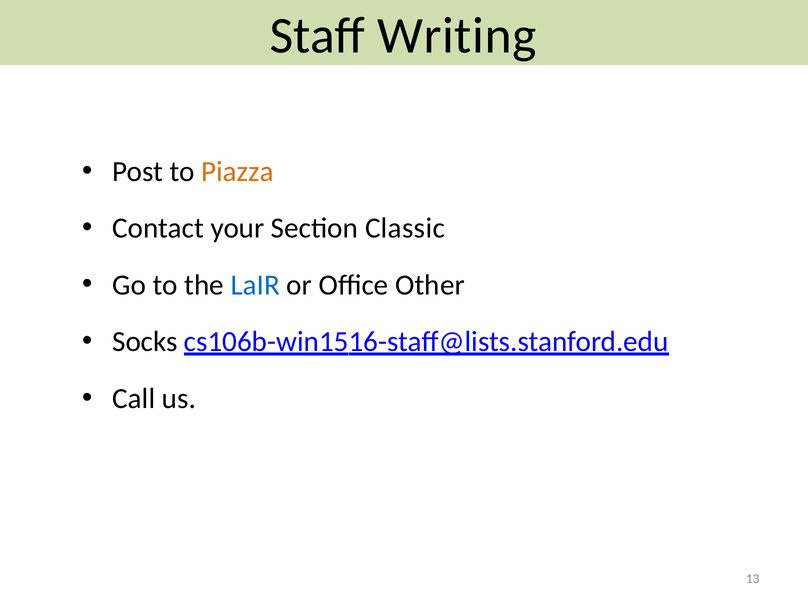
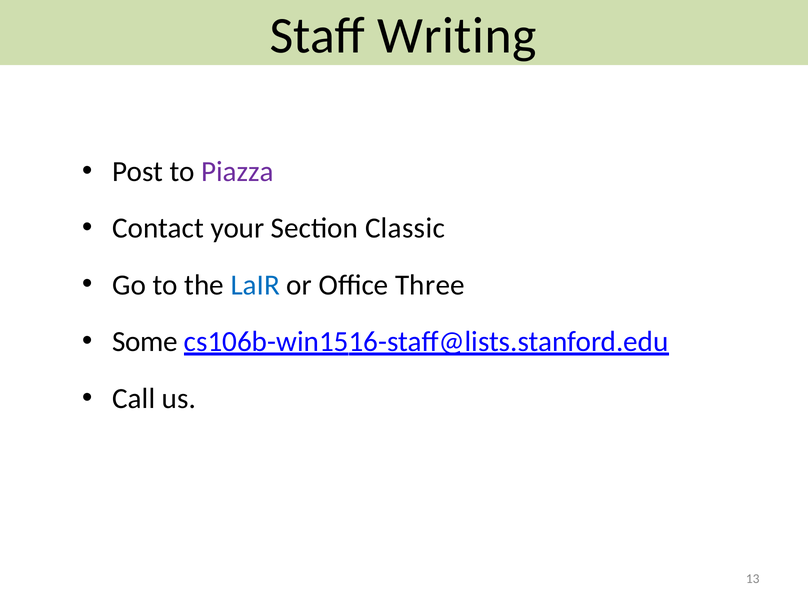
Piazza colour: orange -> purple
Other: Other -> Three
Socks: Socks -> Some
